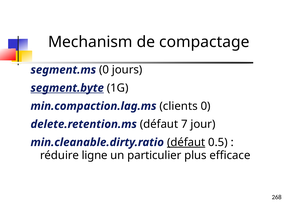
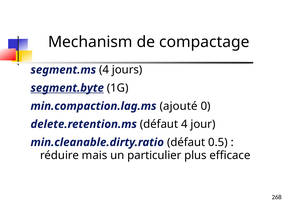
segment.ms 0: 0 -> 4
clients: clients -> ajouté
défaut 7: 7 -> 4
défaut at (186, 143) underline: present -> none
ligne: ligne -> mais
